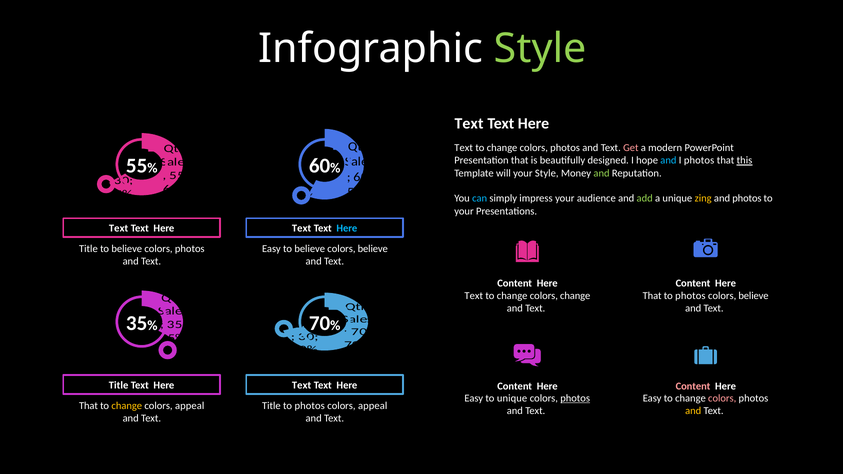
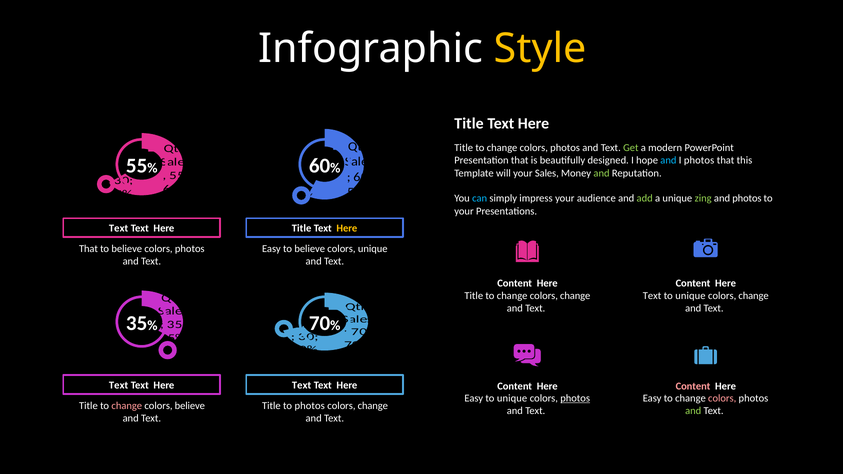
Style at (540, 49) colour: light green -> yellow
Text at (469, 124): Text -> Title
Text at (464, 148): Text -> Title
Get colour: pink -> light green
this underline: present -> none
your Style: Style -> Sales
zing colour: yellow -> light green
Text at (302, 228): Text -> Title
Here at (347, 228) colour: light blue -> yellow
Title at (88, 249): Title -> That
believe at (373, 249): believe -> unique
Text at (474, 296): Text -> Title
That at (652, 296): That -> Text
photos at (690, 296): photos -> unique
believe at (754, 296): believe -> change
Title at (119, 385): Title -> Text
That at (88, 406): That -> Title
change at (127, 406) colour: yellow -> pink
appeal at (190, 406): appeal -> believe
appeal at (373, 406): appeal -> change
and at (693, 411) colour: yellow -> light green
